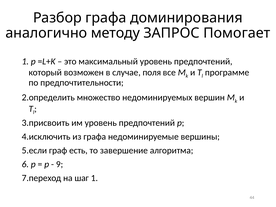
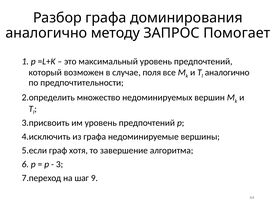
программе at (227, 72): программе -> аналогично
есть: есть -> хотя
9: 9 -> 3
шаг 1: 1 -> 9
